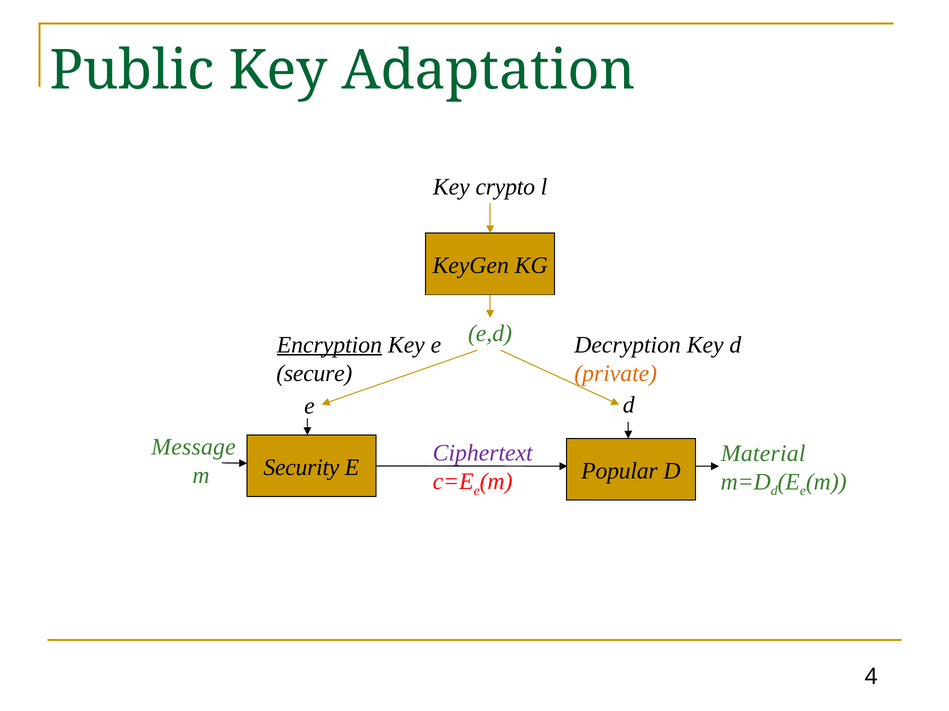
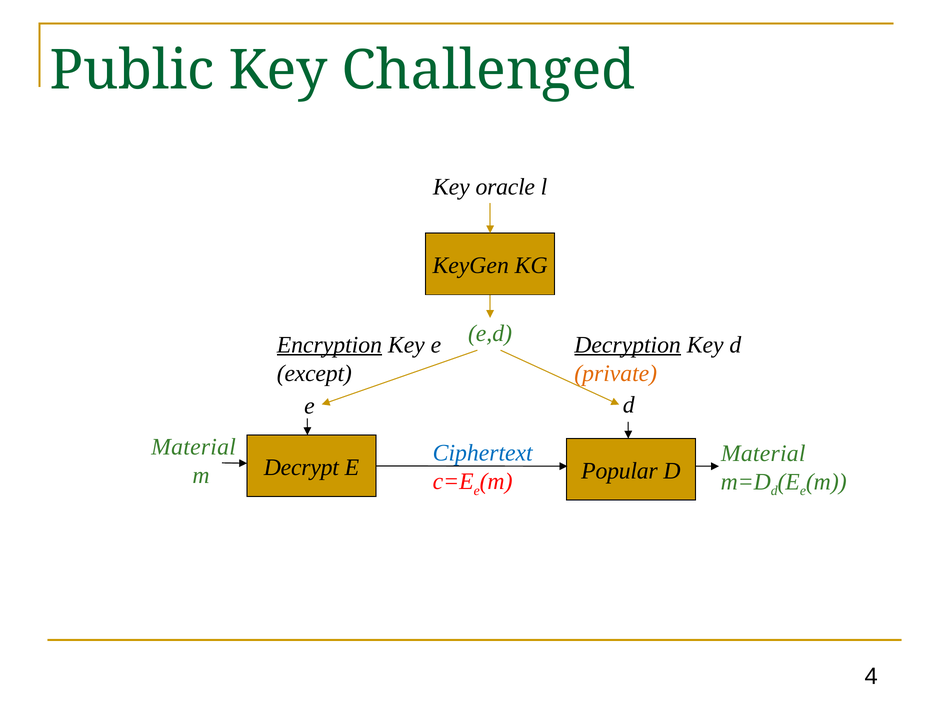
Adaptation: Adaptation -> Challenged
crypto: crypto -> oracle
Decryption underline: none -> present
secure: secure -> except
Message at (194, 447): Message -> Material
Ciphertext colour: purple -> blue
Security: Security -> Decrypt
